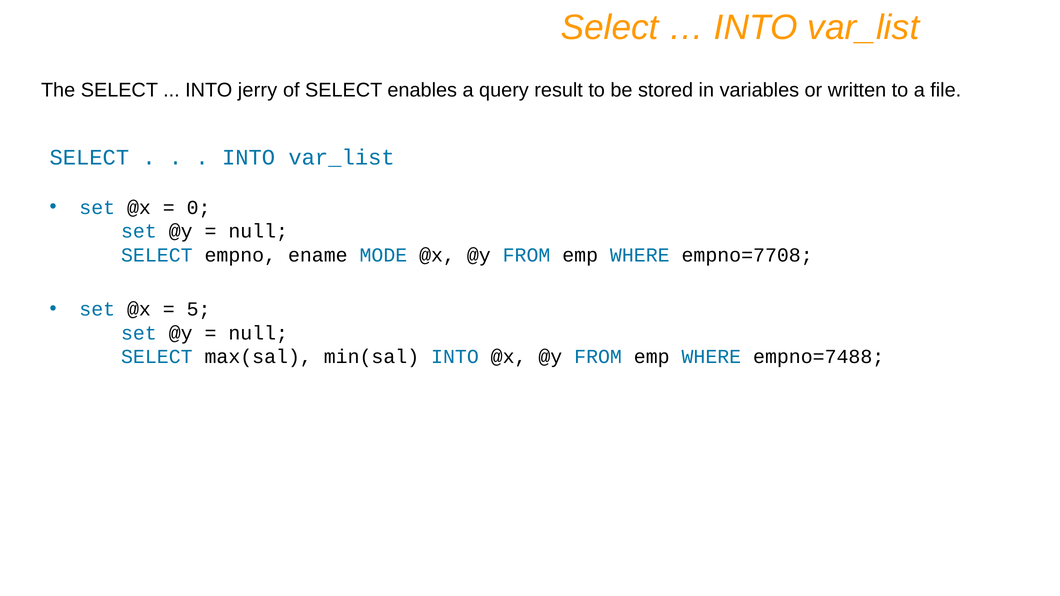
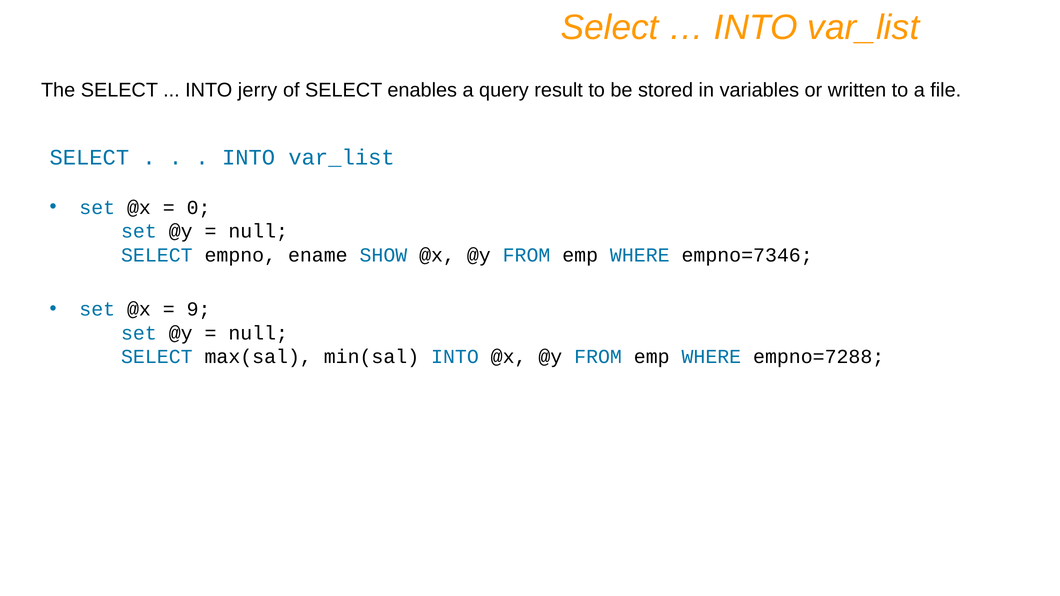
MODE: MODE -> SHOW
empno=7708: empno=7708 -> empno=7346
5: 5 -> 9
empno=7488: empno=7488 -> empno=7288
